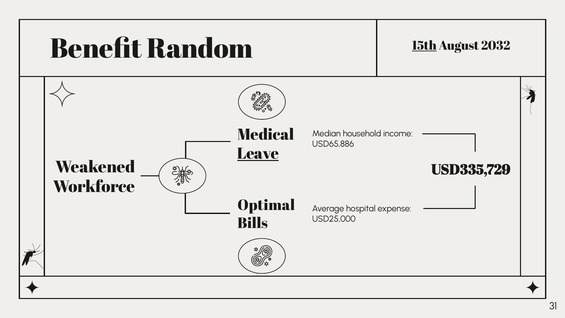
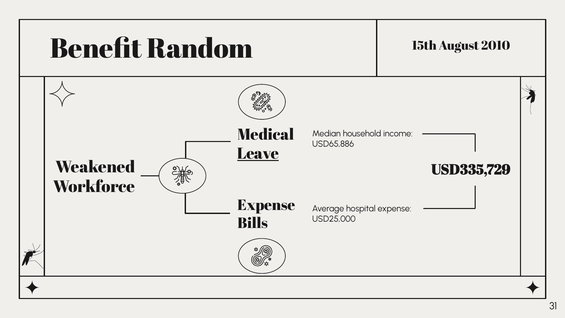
15th underline: present -> none
2032: 2032 -> 2010
Optimal at (266, 205): Optimal -> Expense
